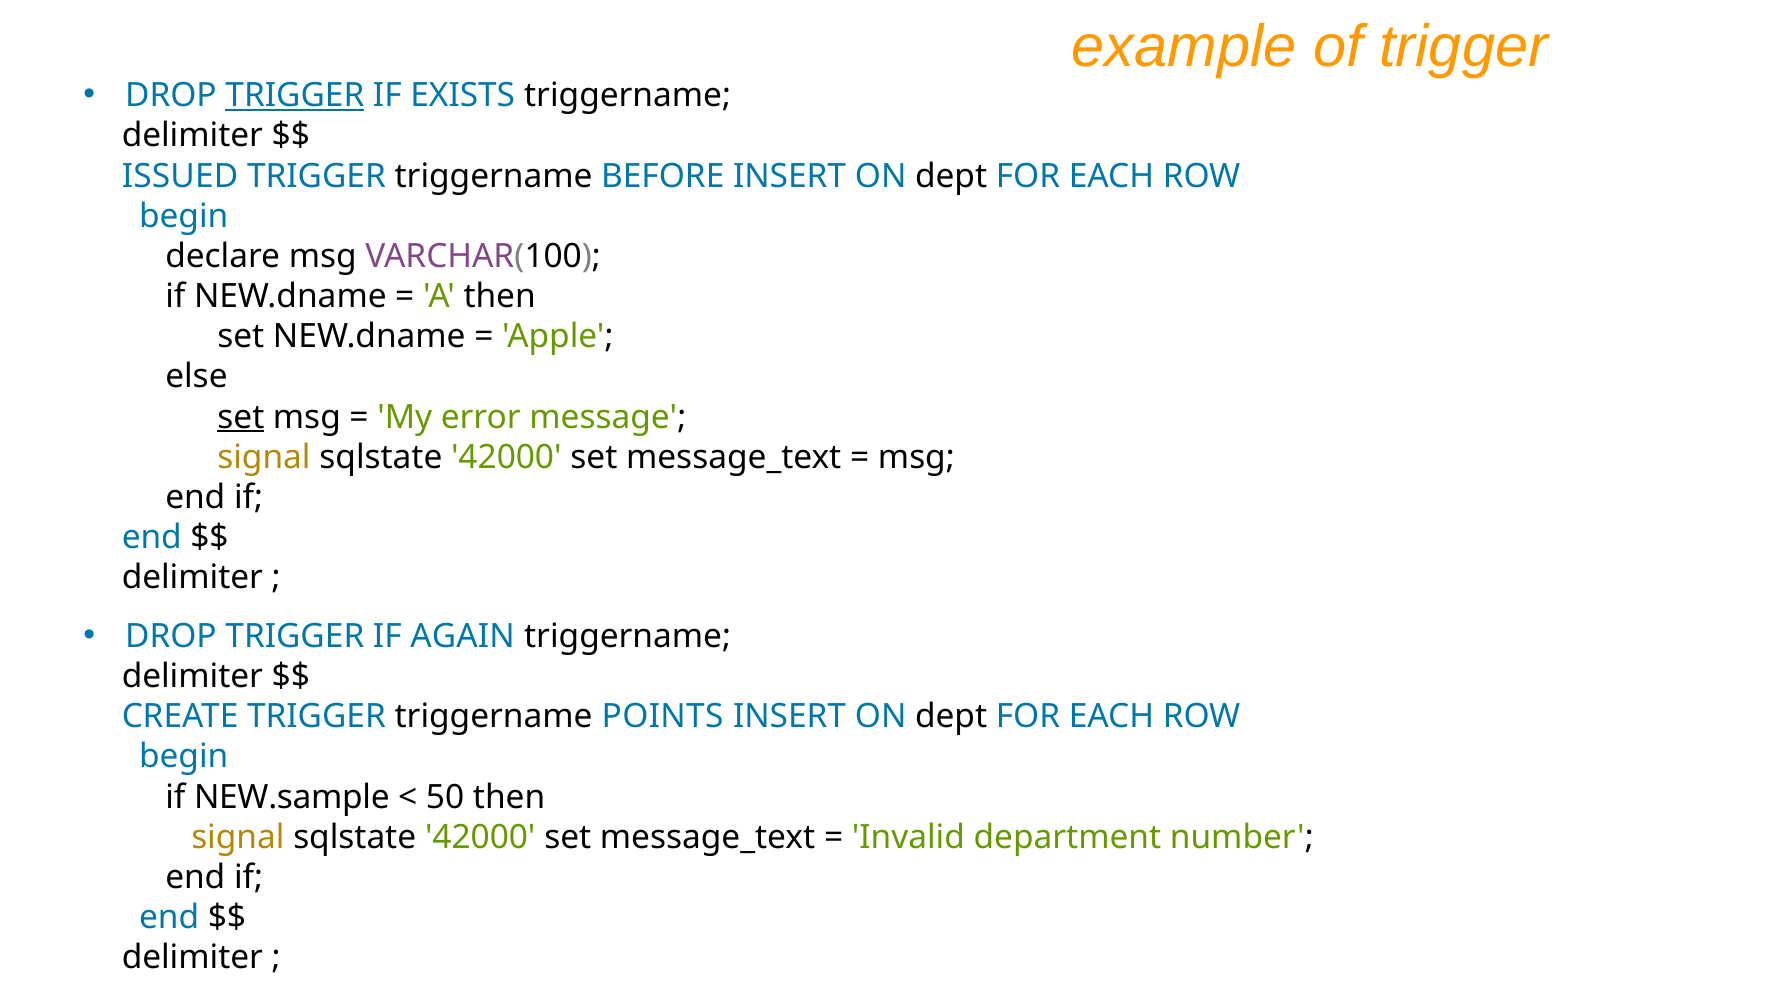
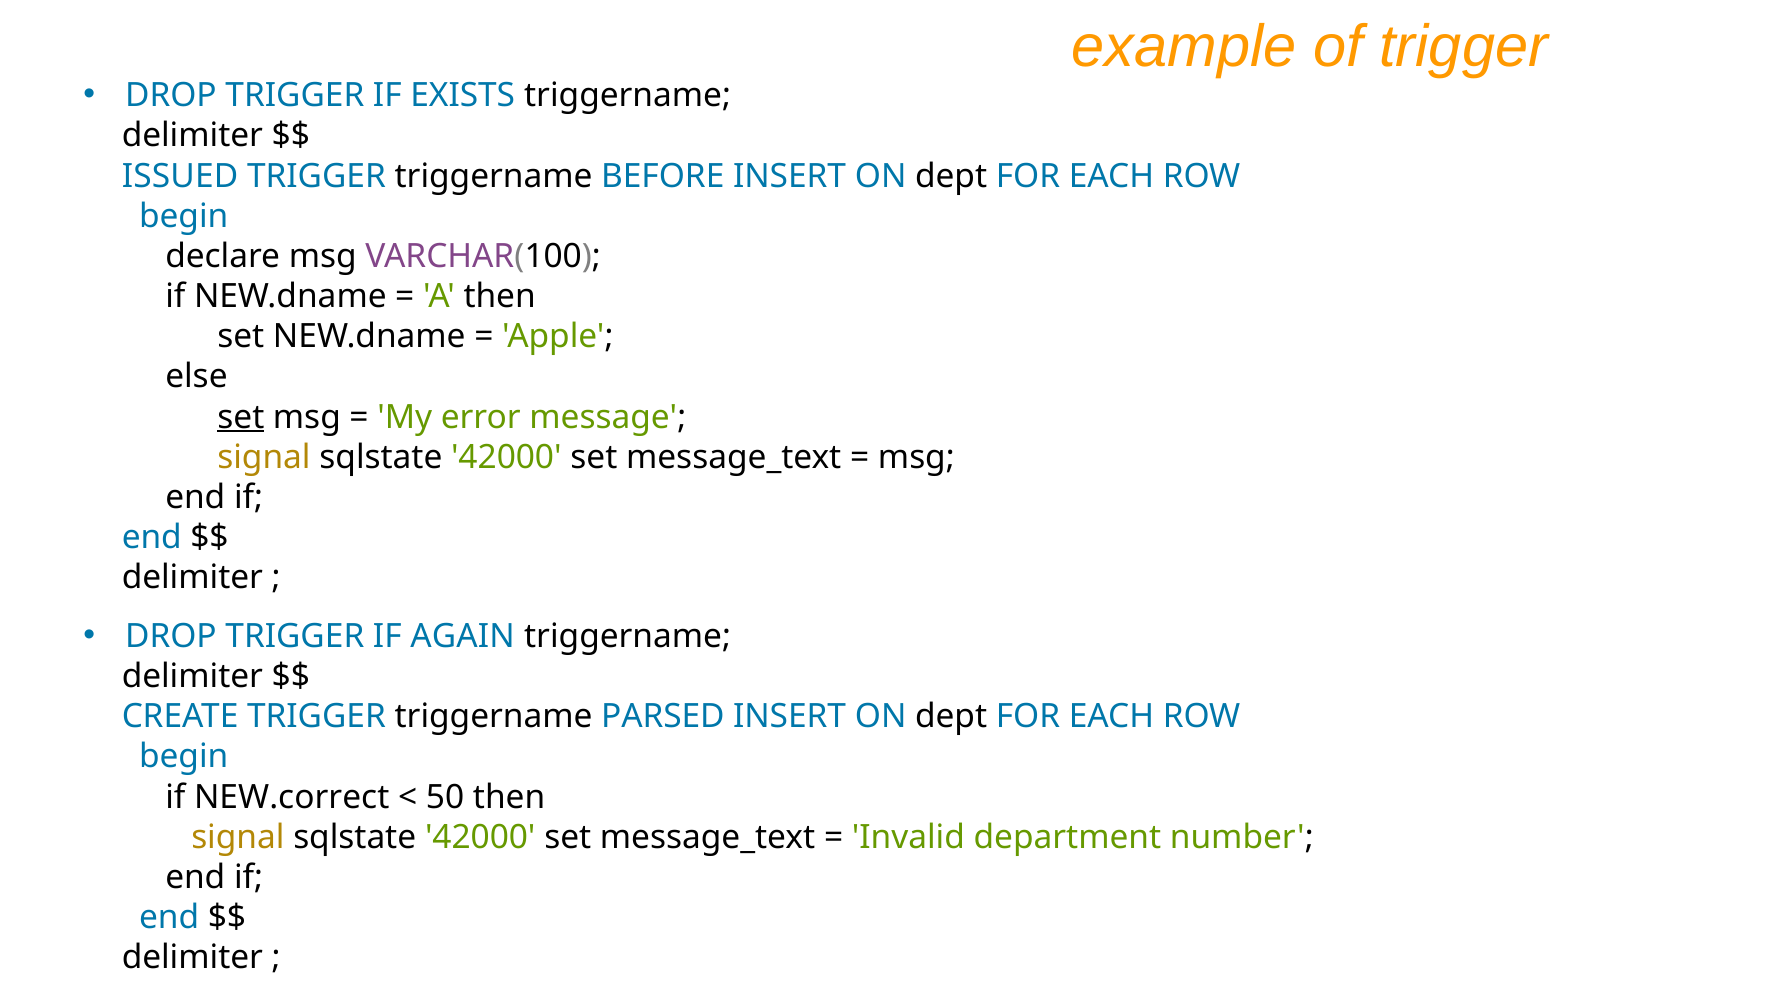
TRIGGER at (295, 96) underline: present -> none
POINTS: POINTS -> PARSED
NEW.sample: NEW.sample -> NEW.correct
